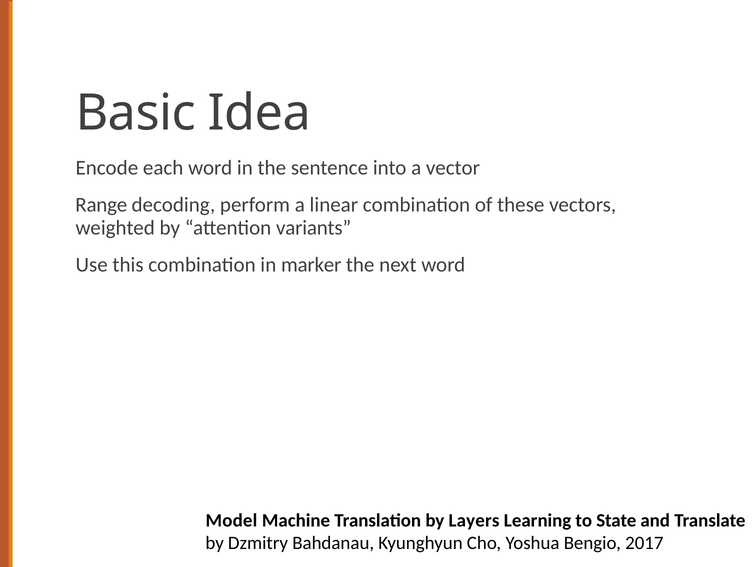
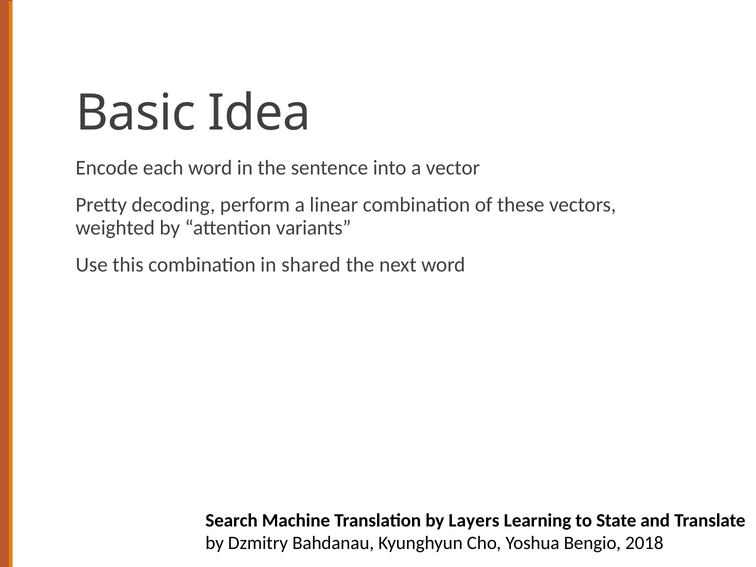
Range: Range -> Pretty
marker: marker -> shared
Model: Model -> Search
2017: 2017 -> 2018
